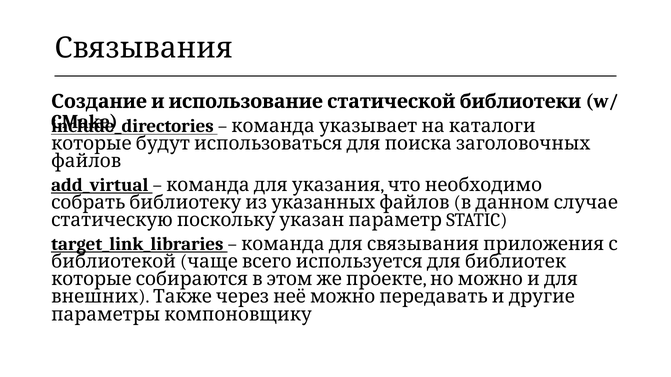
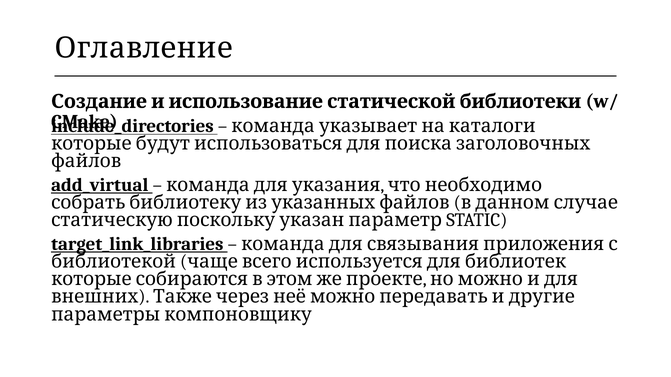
Связывания: Связывания -> Оглавление
